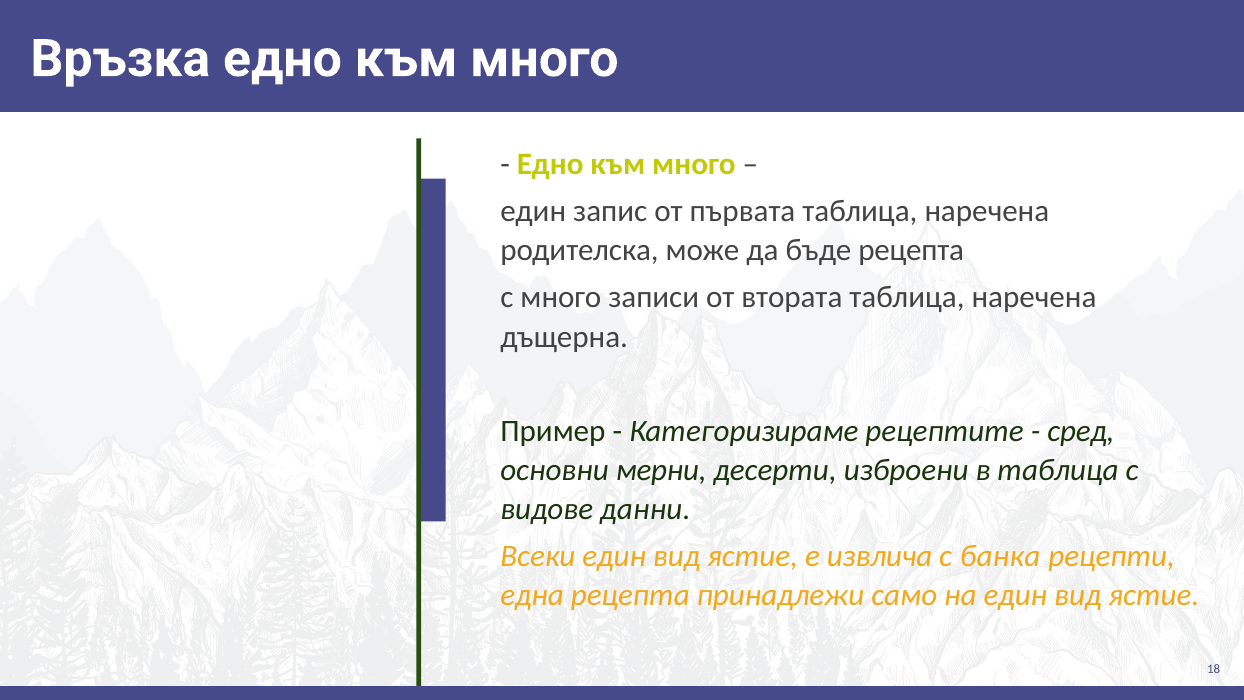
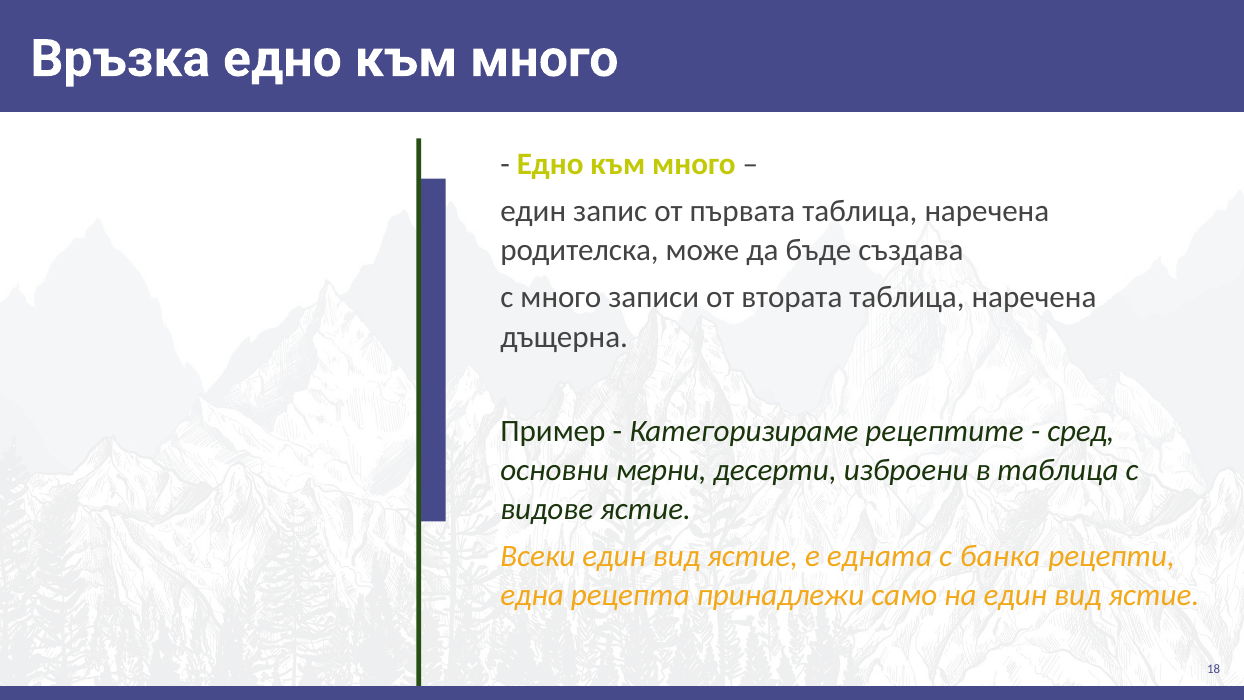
бъде рецепта: рецепта -> създава
видове данни: данни -> ястие
извлича: извлича -> едната
